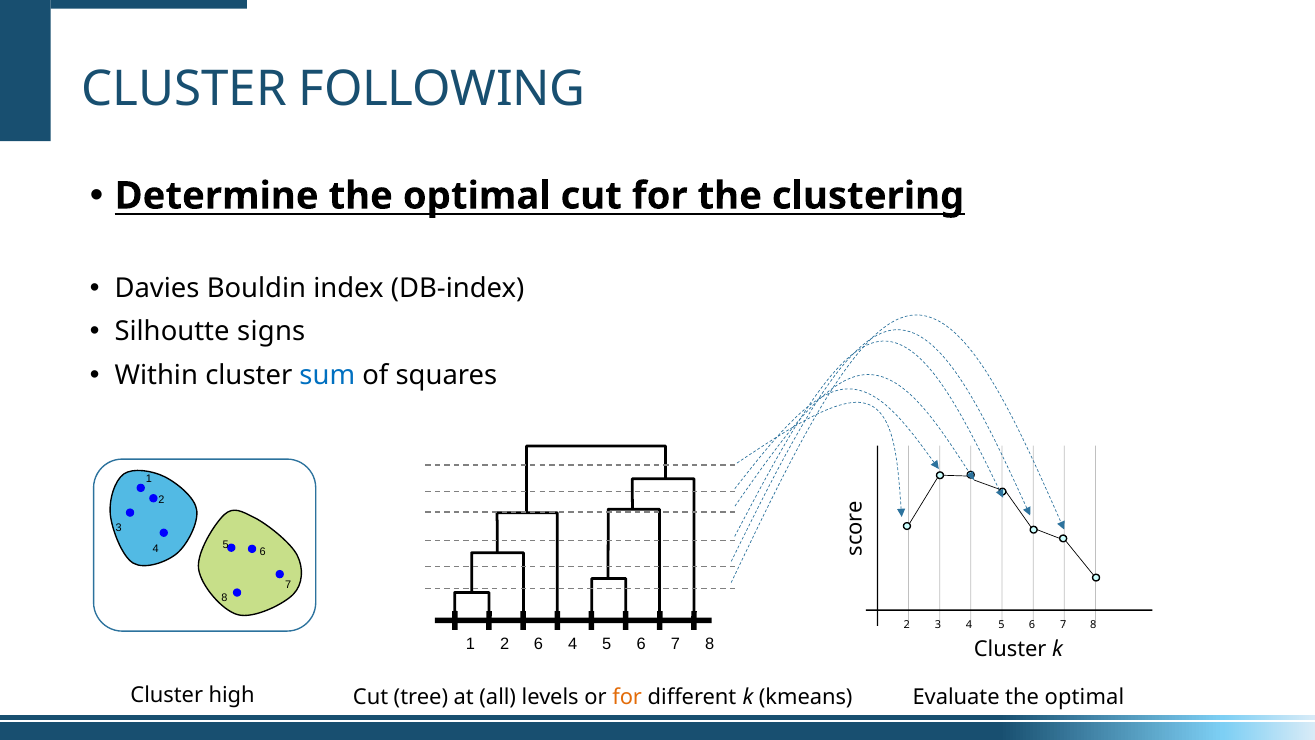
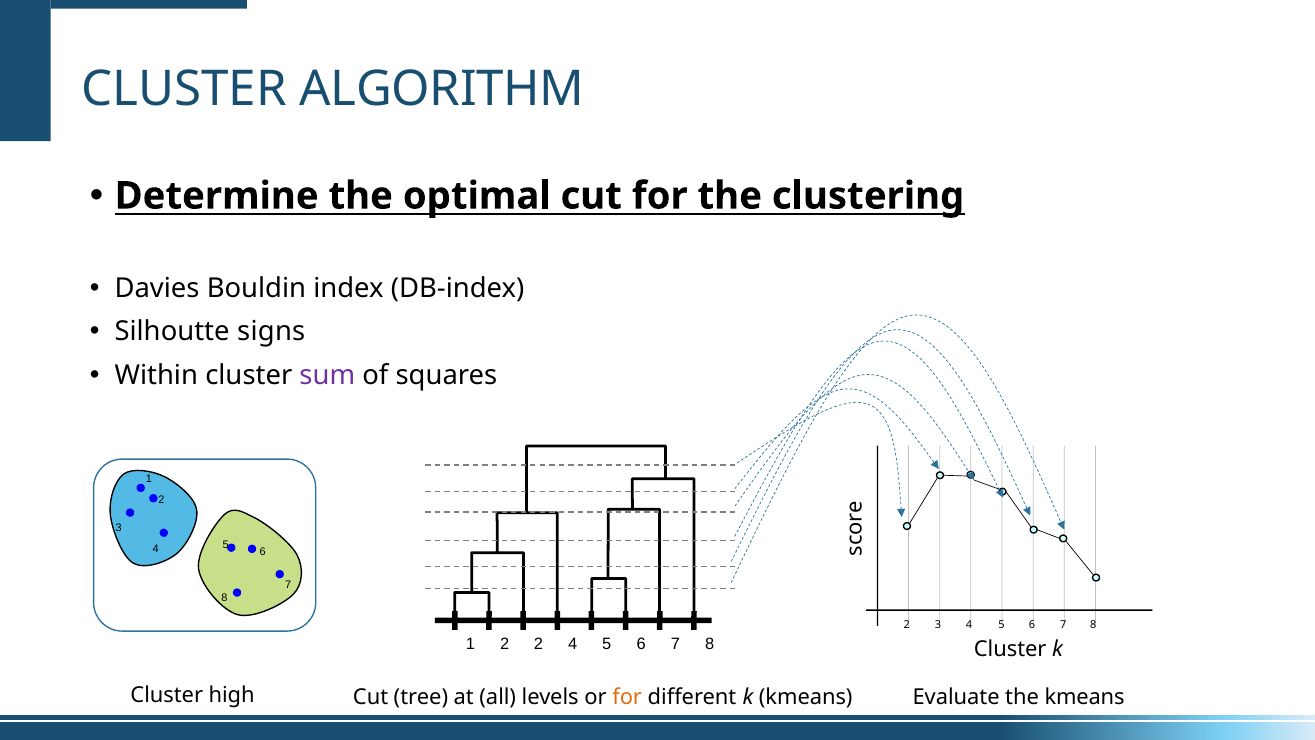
FOLLOWING: FOLLOWING -> ALGORITHM
sum colour: blue -> purple
2 6: 6 -> 2
Evaluate the optimal: optimal -> kmeans
